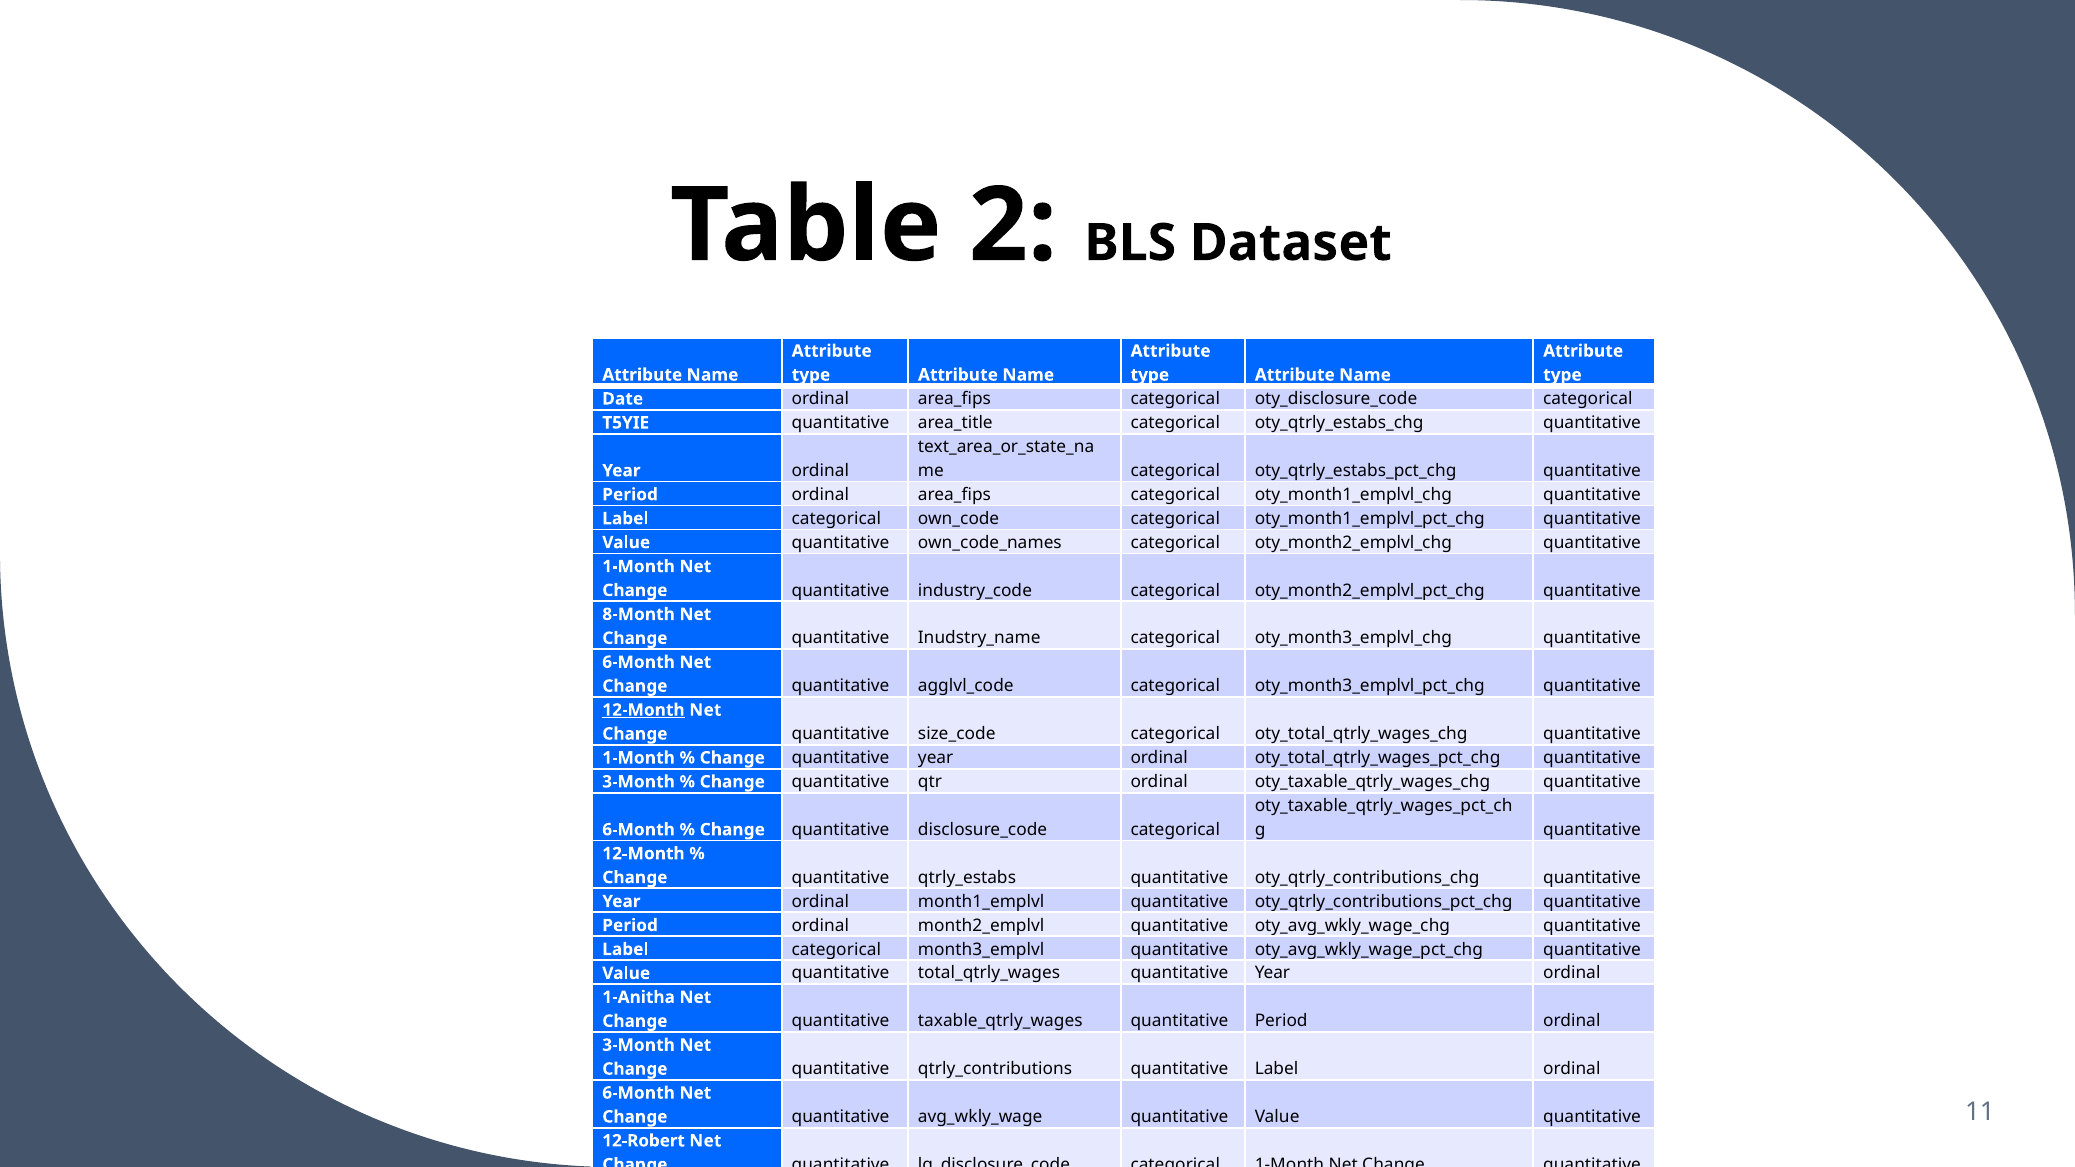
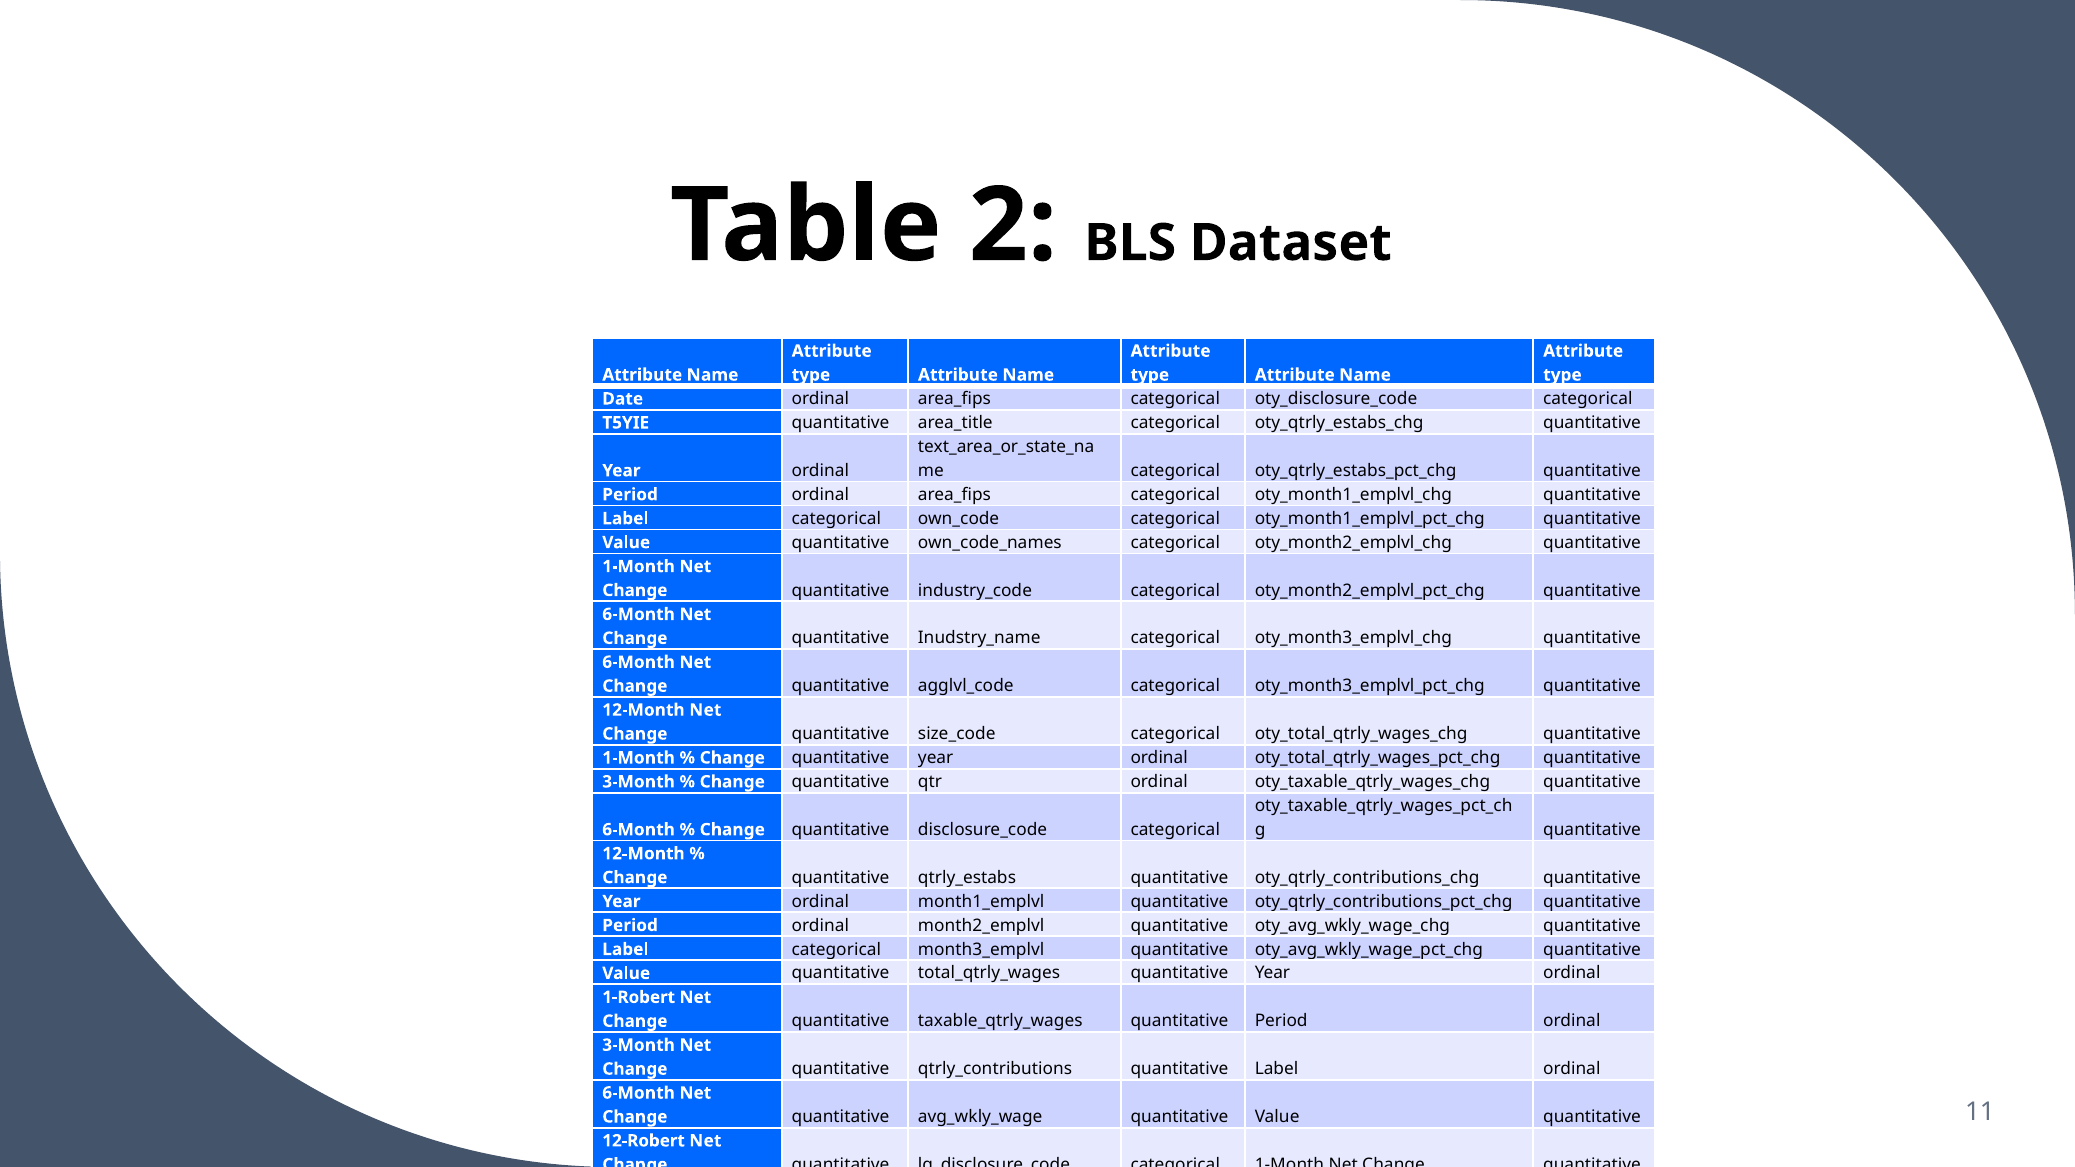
8-Month at (639, 614): 8-Month -> 6-Month
12-Month at (643, 710) underline: present -> none
1-Anitha: 1-Anitha -> 1-Robert
